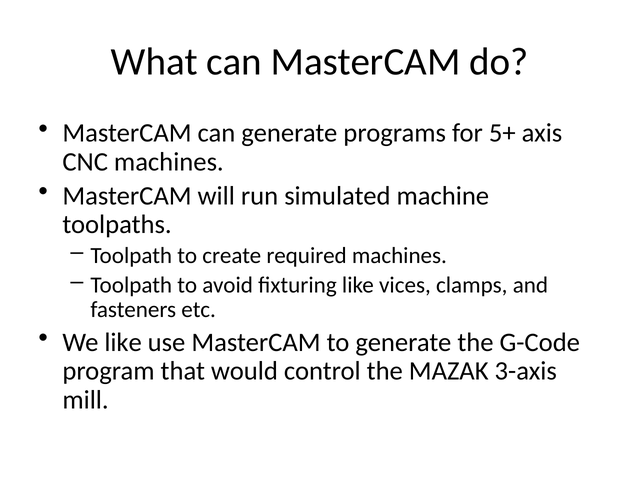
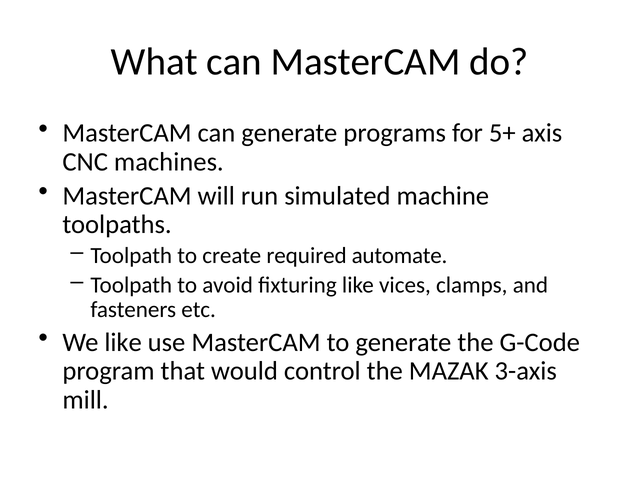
required machines: machines -> automate
